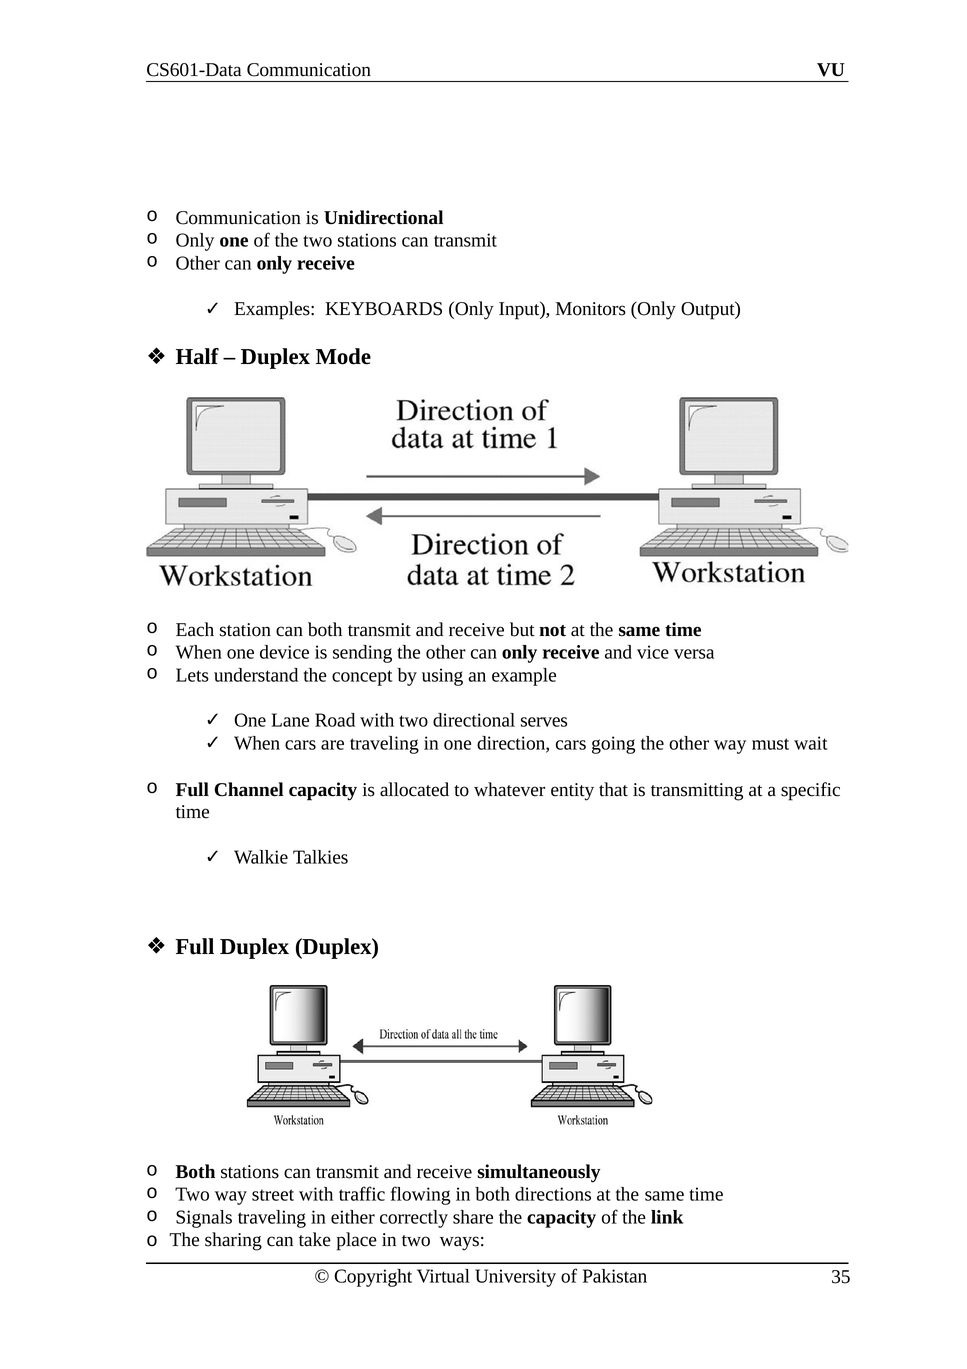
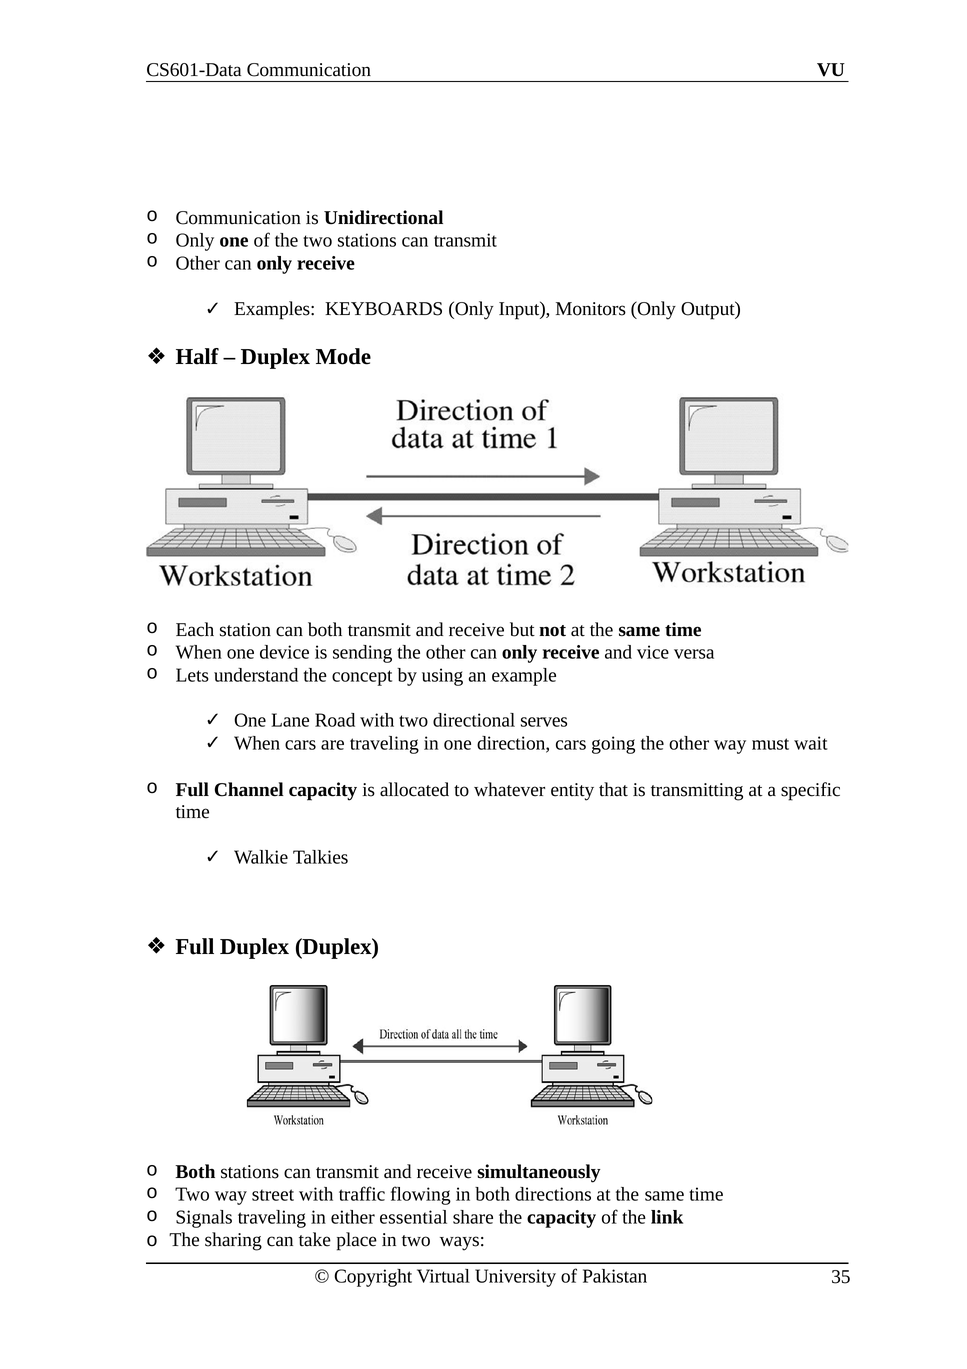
correctly: correctly -> essential
